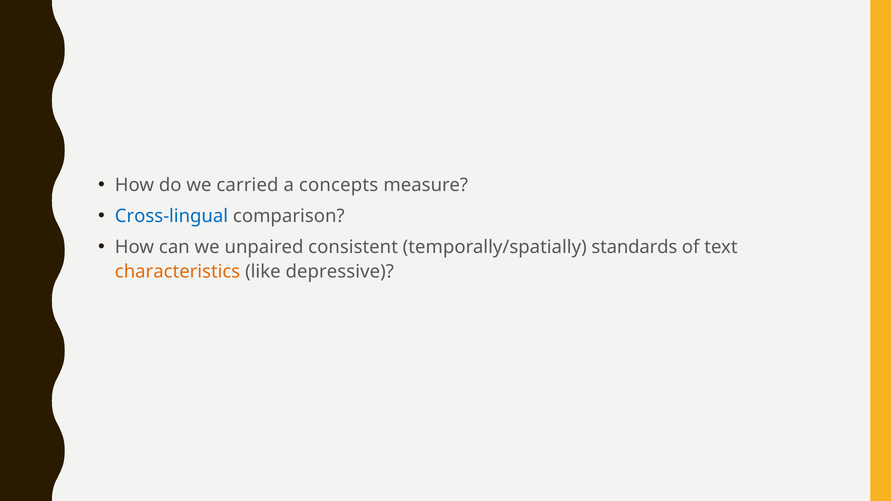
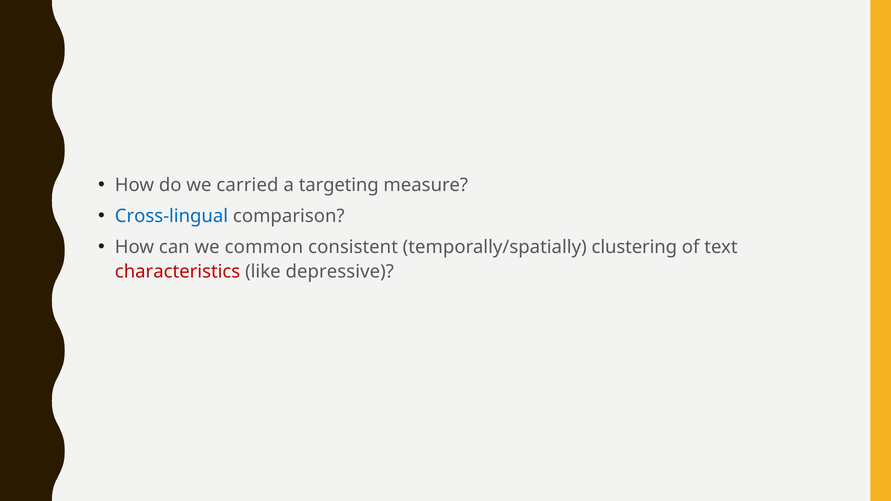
concepts: concepts -> targeting
unpaired: unpaired -> common
standards: standards -> clustering
characteristics colour: orange -> red
